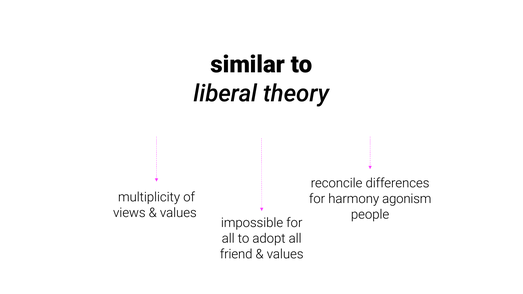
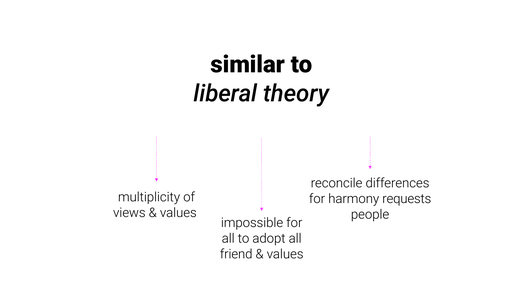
agonism: agonism -> requests
